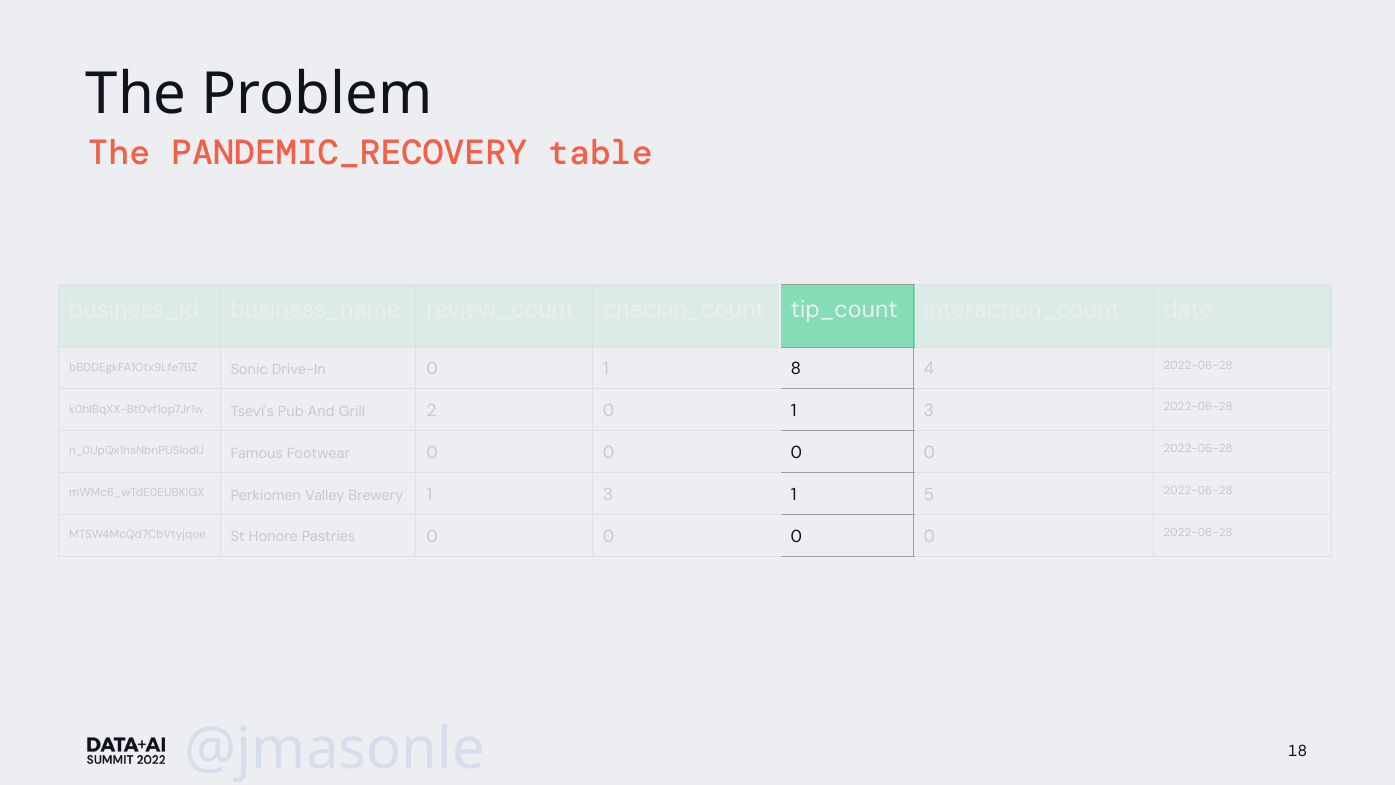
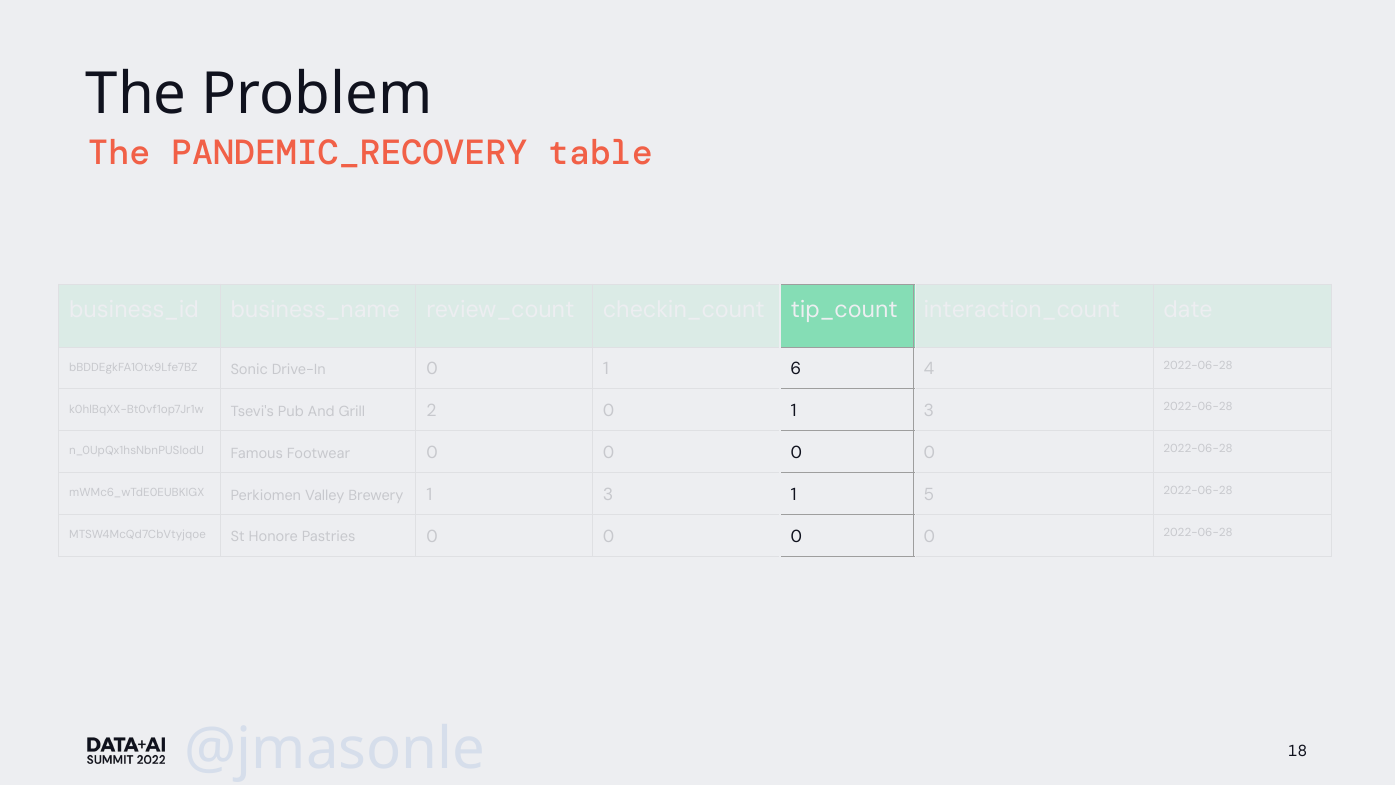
8: 8 -> 6
